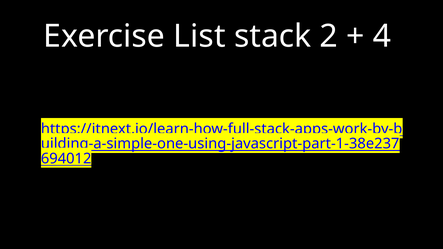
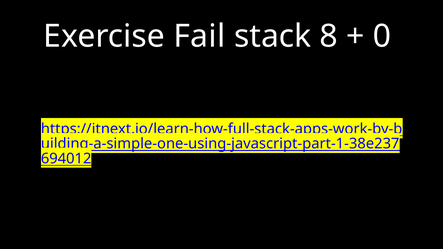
List: List -> Fail
2: 2 -> 8
4: 4 -> 0
